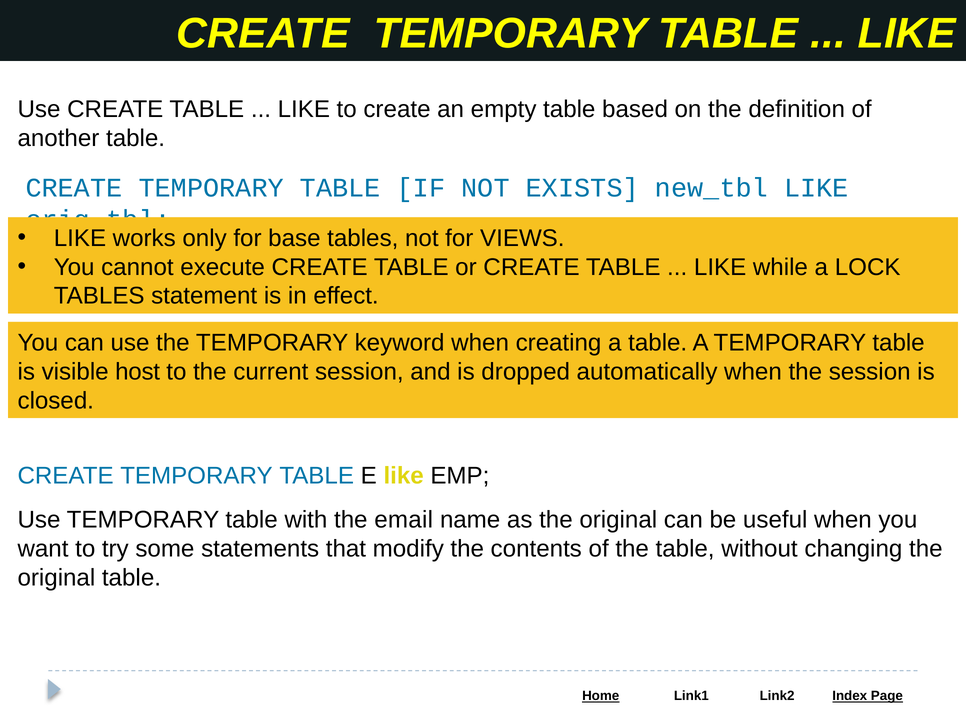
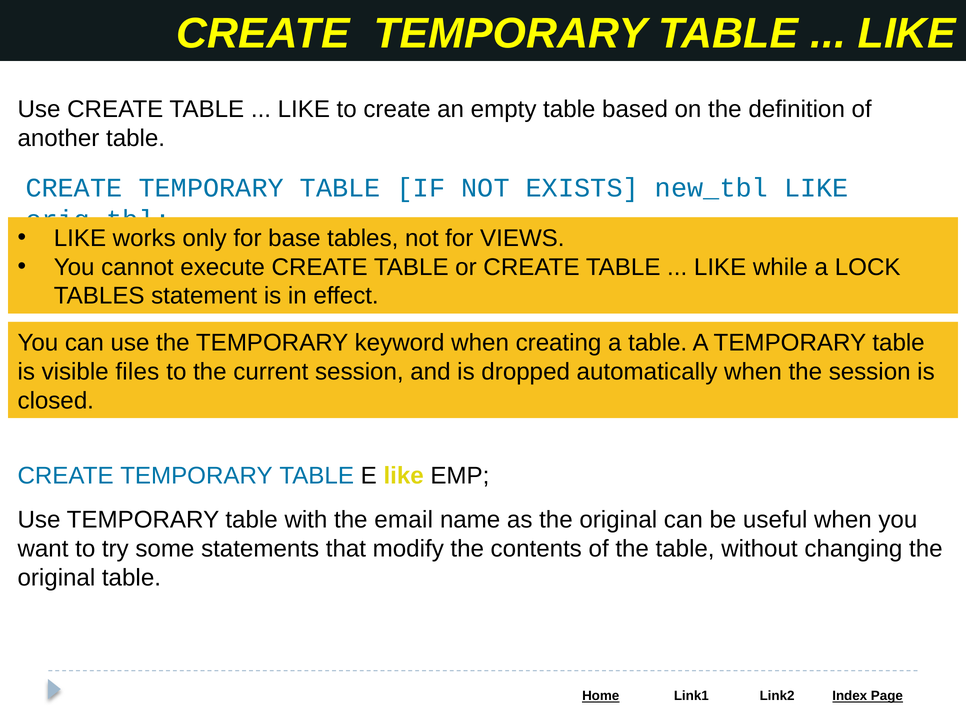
host: host -> files
